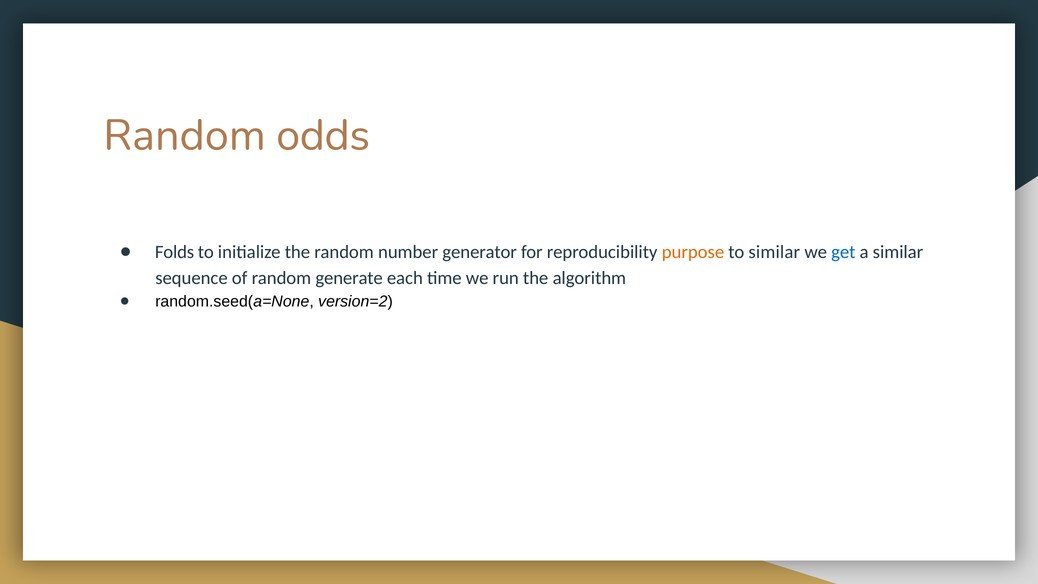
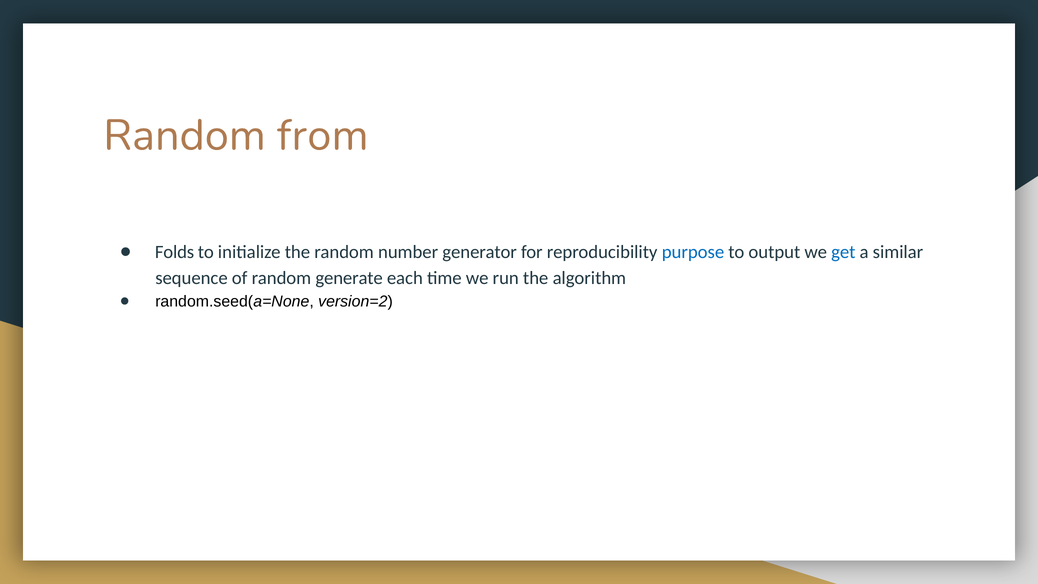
odds: odds -> from
purpose colour: orange -> blue
to similar: similar -> output
